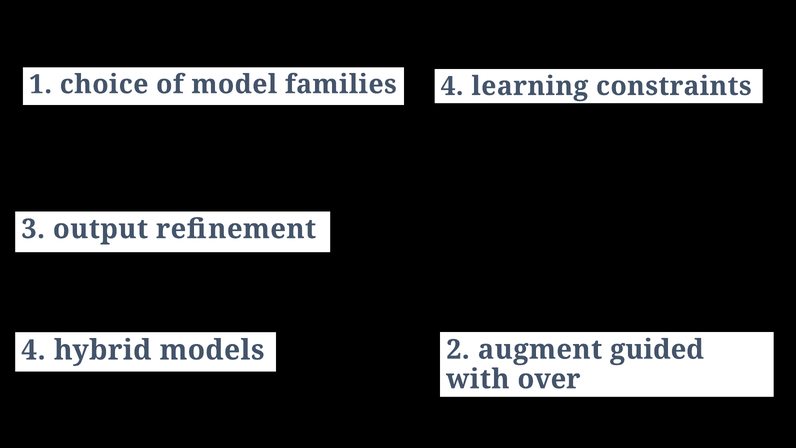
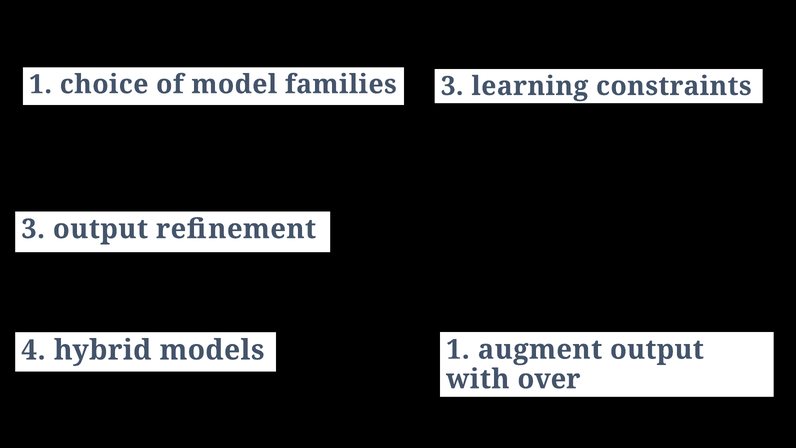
families 4: 4 -> 3
models 2: 2 -> 1
augment guided: guided -> output
